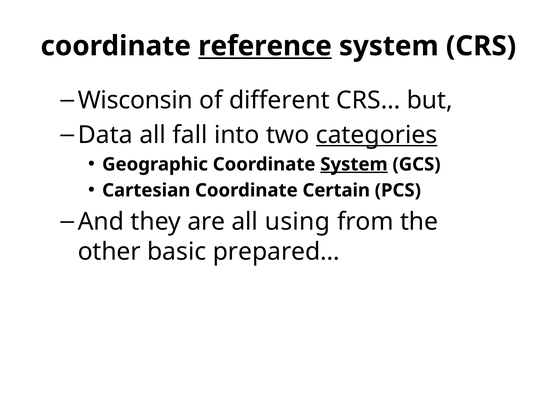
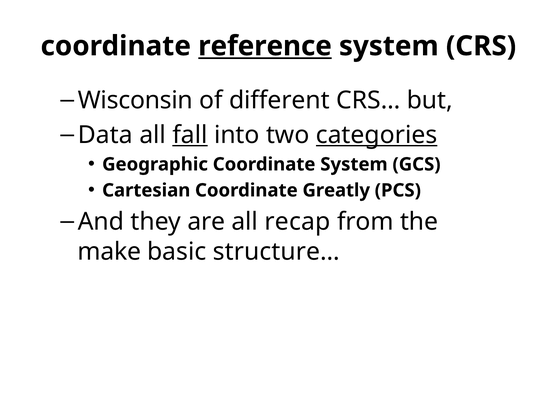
fall underline: none -> present
System at (354, 164) underline: present -> none
Certain: Certain -> Greatly
using: using -> recap
other: other -> make
prepared…: prepared… -> structure…
